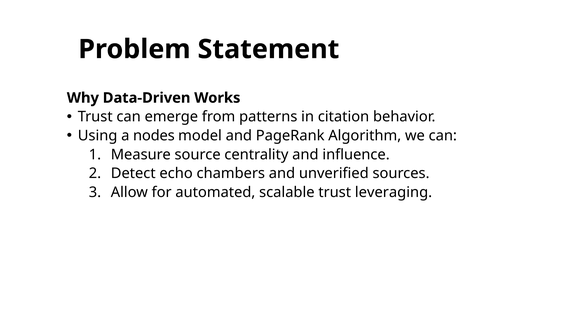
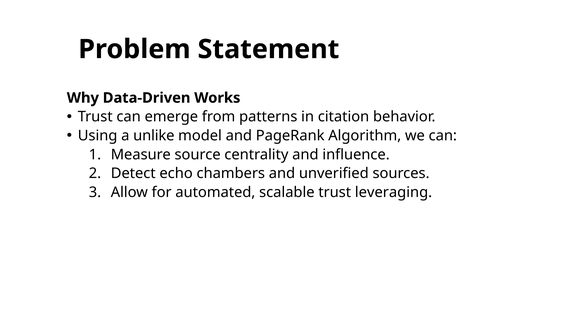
nodes: nodes -> unlike
